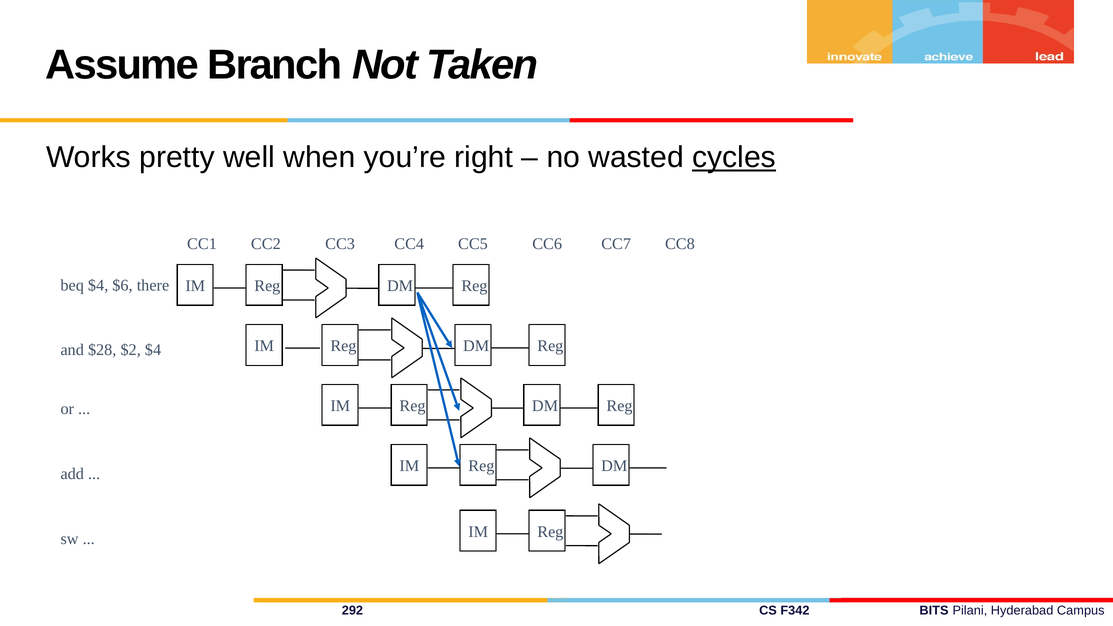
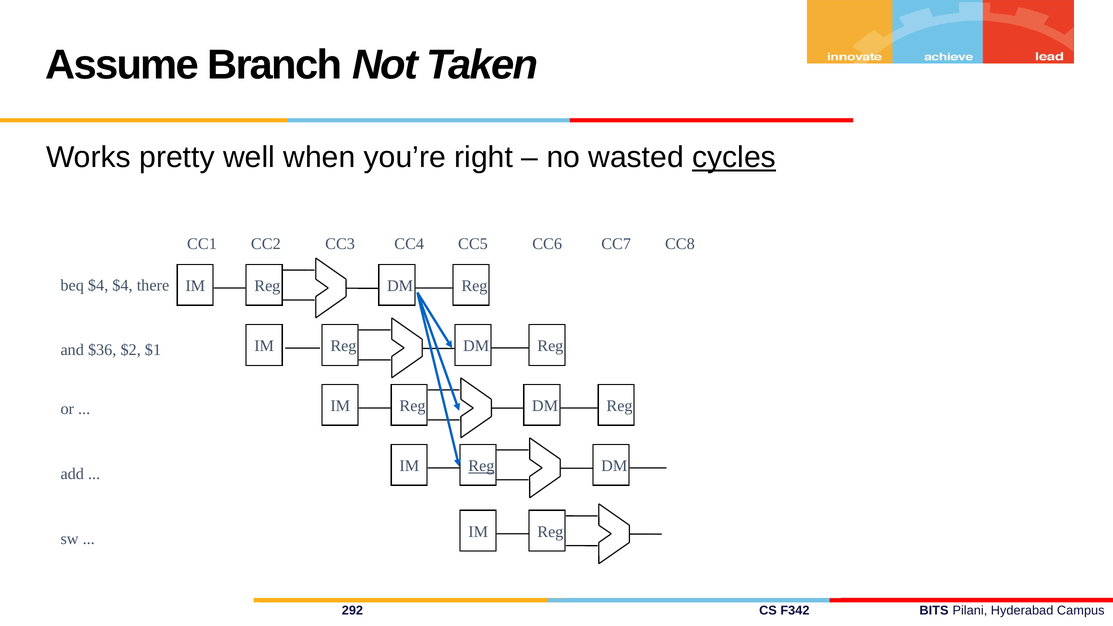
$4 $6: $6 -> $4
$28: $28 -> $36
$2 $4: $4 -> $1
Reg at (481, 466) underline: none -> present
